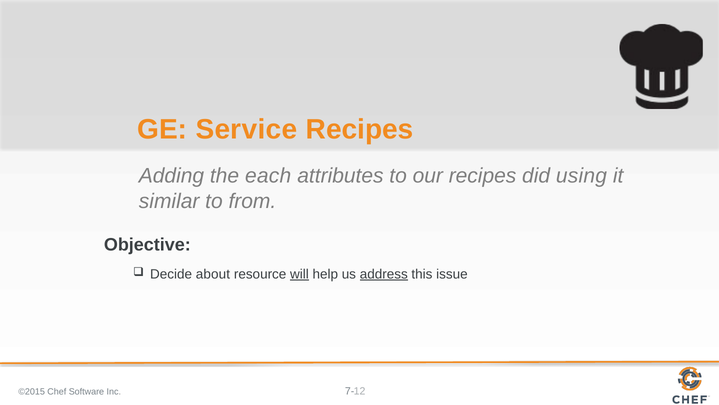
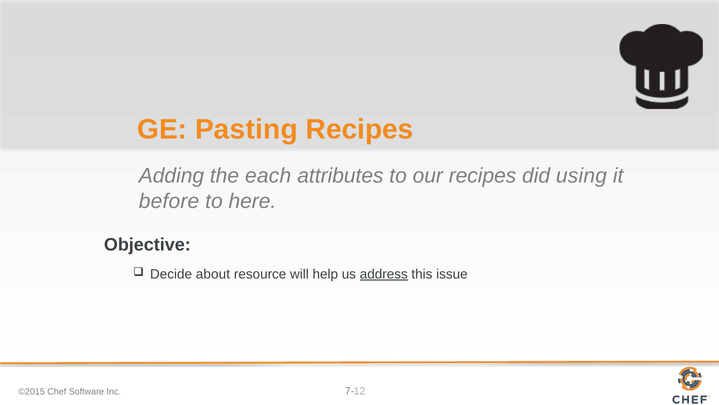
Service: Service -> Pasting
similar: similar -> before
from: from -> here
will underline: present -> none
